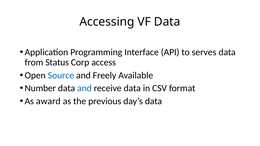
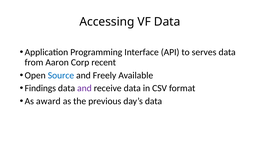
Status: Status -> Aaron
access: access -> recent
Number: Number -> Findings
and at (84, 88) colour: blue -> purple
